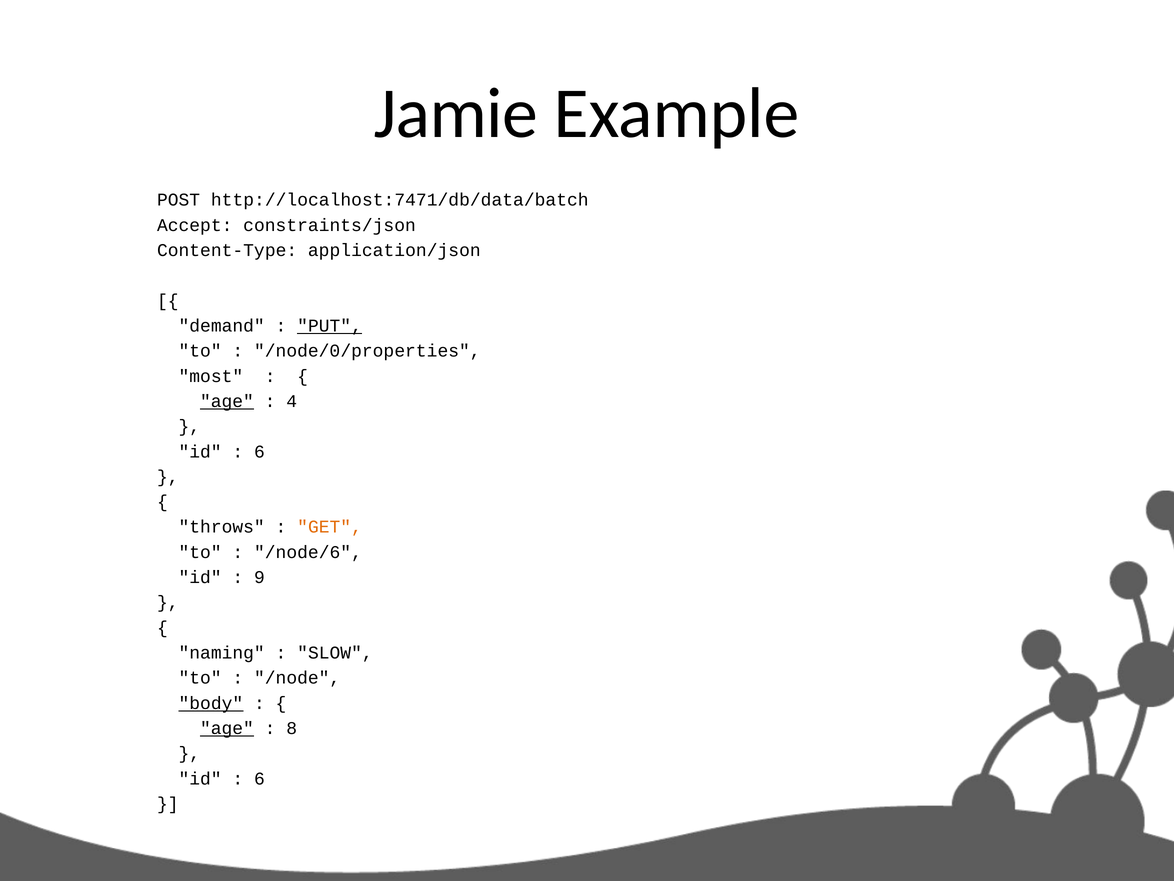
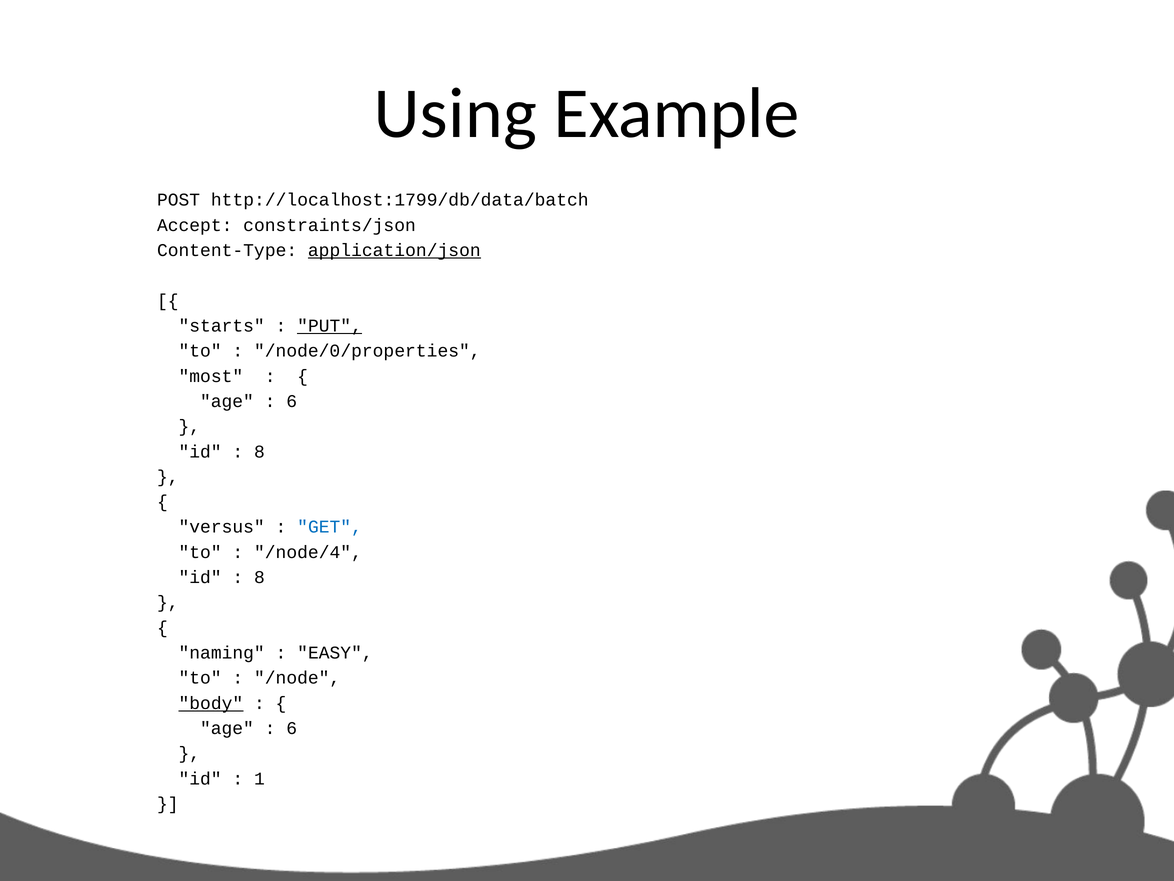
Jamie: Jamie -> Using
http://localhost:7471/db/data/batch: http://localhost:7471/db/data/batch -> http://localhost:1799/db/data/batch
application/json underline: none -> present
demand: demand -> starts
age at (227, 401) underline: present -> none
4 at (292, 401): 4 -> 6
6 at (259, 451): 6 -> 8
throws: throws -> versus
GET colour: orange -> blue
/node/6: /node/6 -> /node/4
9 at (259, 577): 9 -> 8
SLOW: SLOW -> EASY
age at (227, 728) underline: present -> none
8 at (292, 728): 8 -> 6
6 at (259, 778): 6 -> 1
